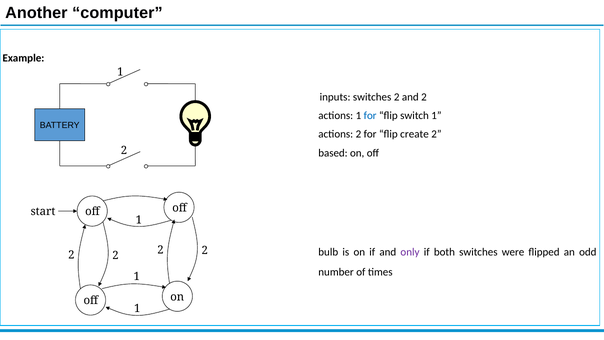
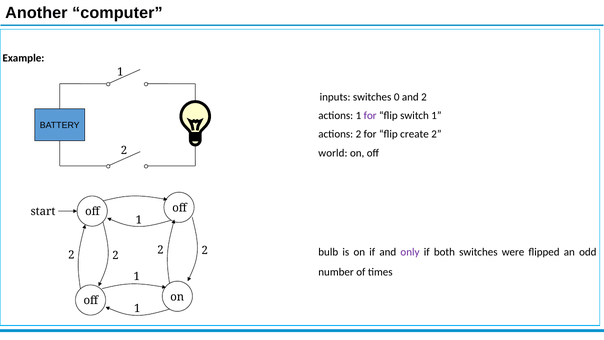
switches 2: 2 -> 0
for at (370, 116) colour: blue -> purple
based: based -> world
